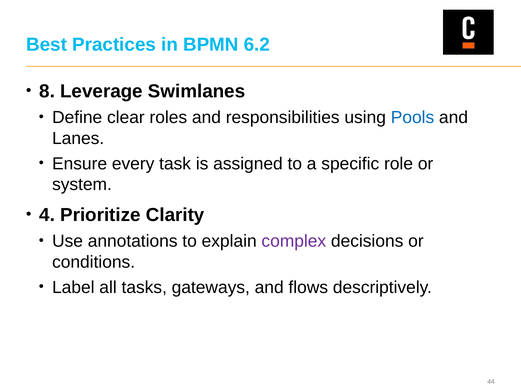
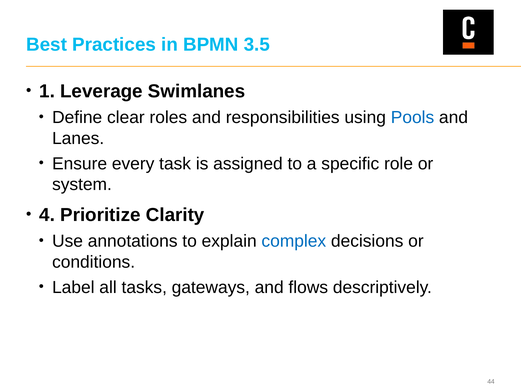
6.2: 6.2 -> 3.5
8: 8 -> 1
complex colour: purple -> blue
